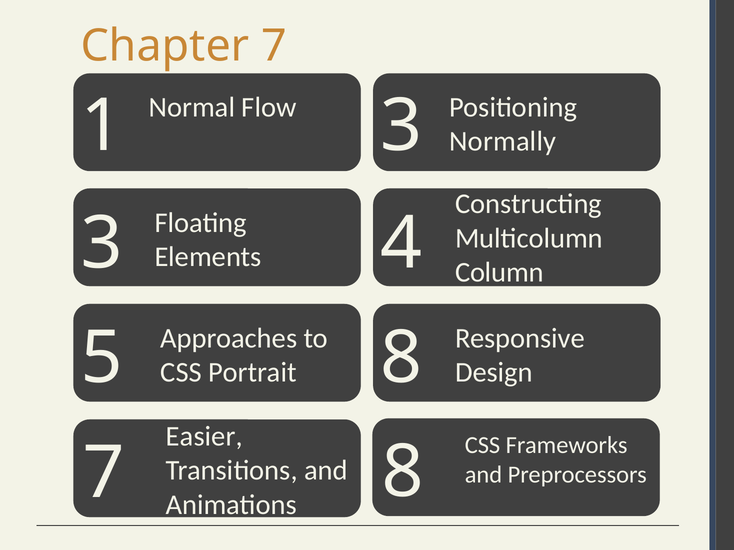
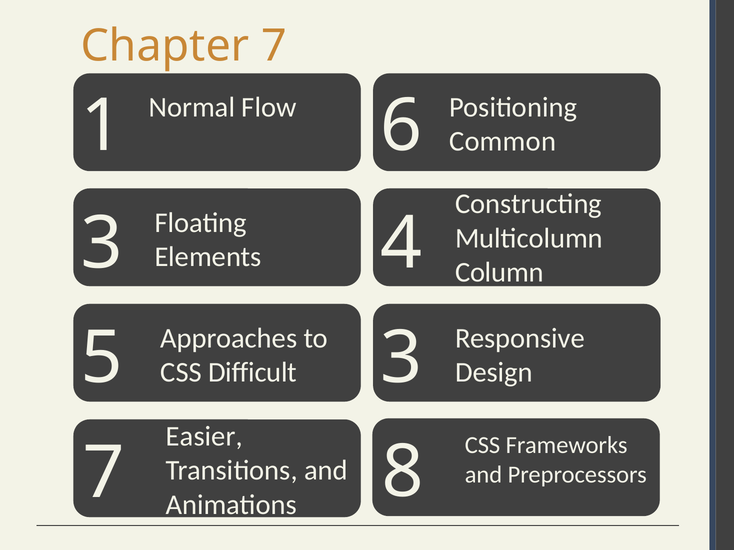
1 3: 3 -> 6
Normally: Normally -> Common
5 8: 8 -> 3
Portrait: Portrait -> Difficult
